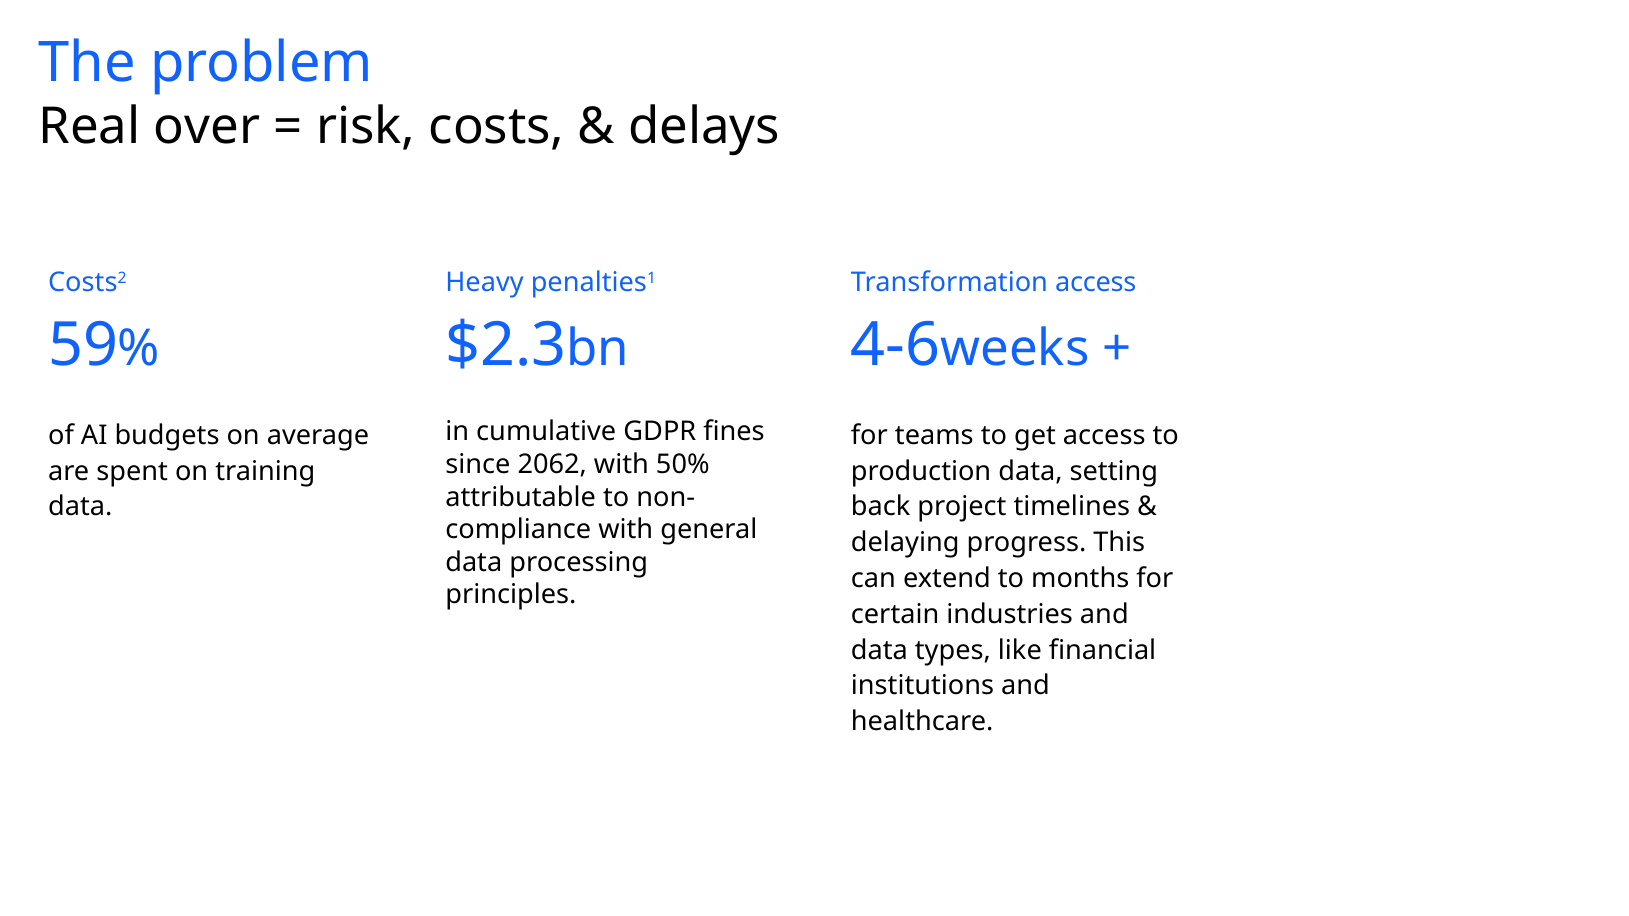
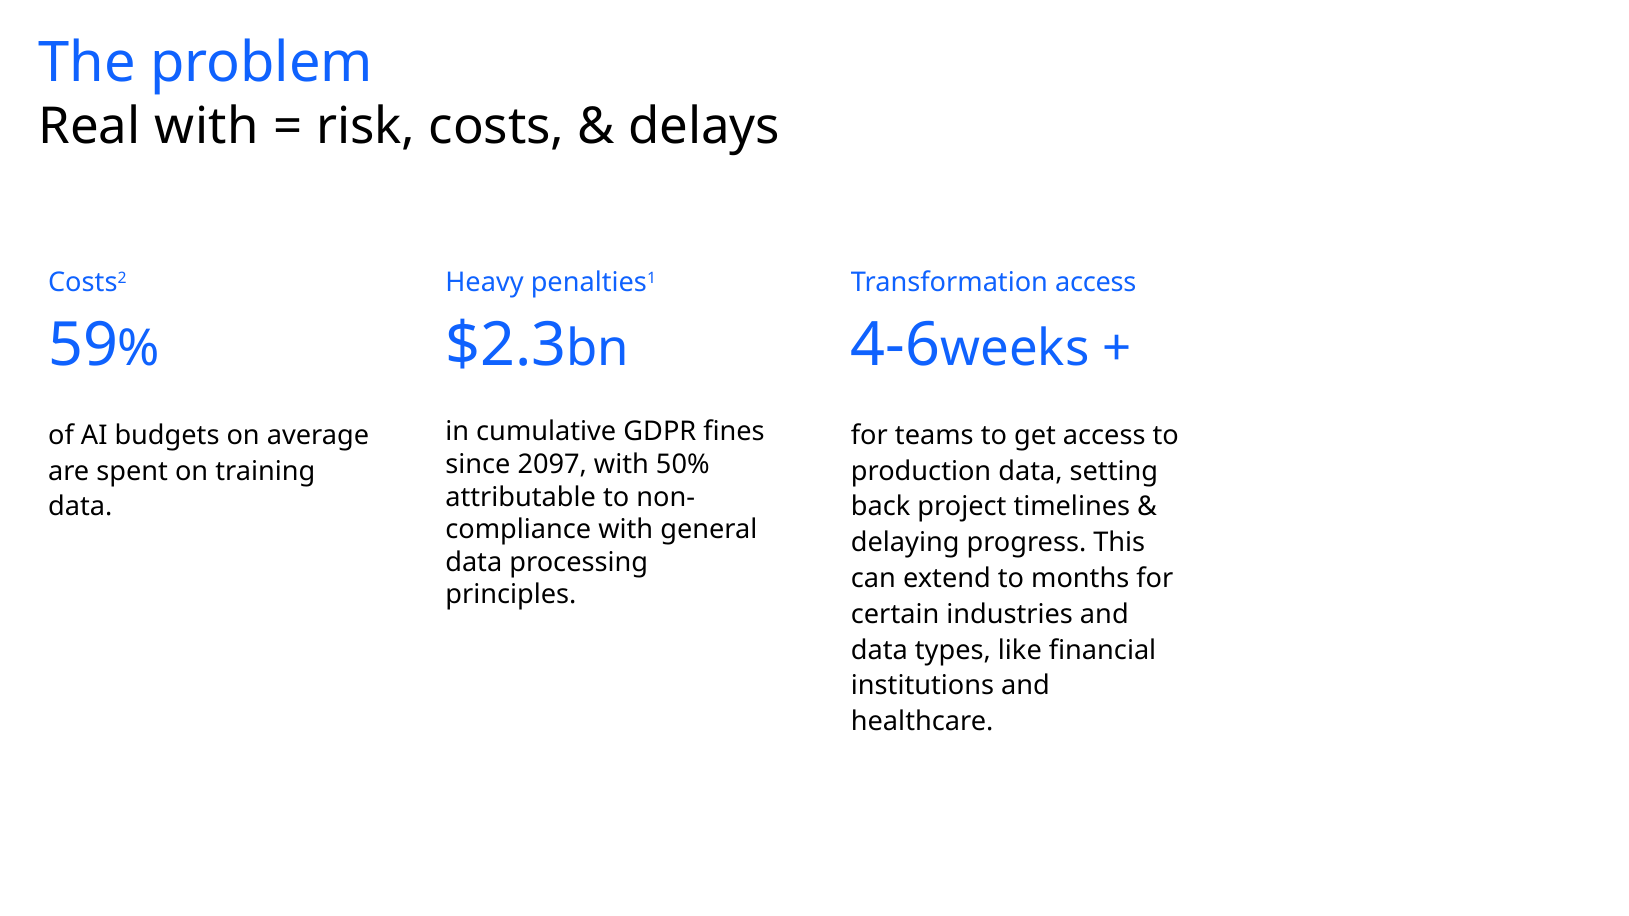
Real over: over -> with
2062: 2062 -> 2097
